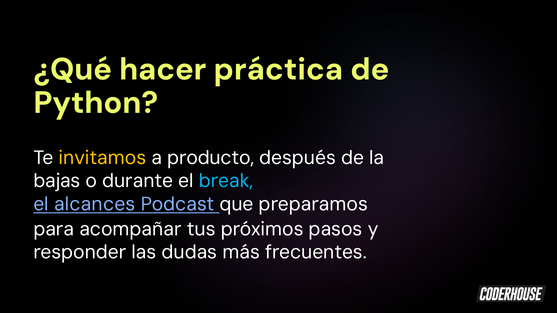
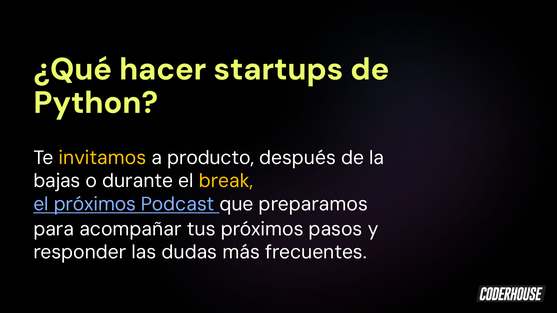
práctica: práctica -> startups
break colour: light blue -> yellow
el alcances: alcances -> próximos
